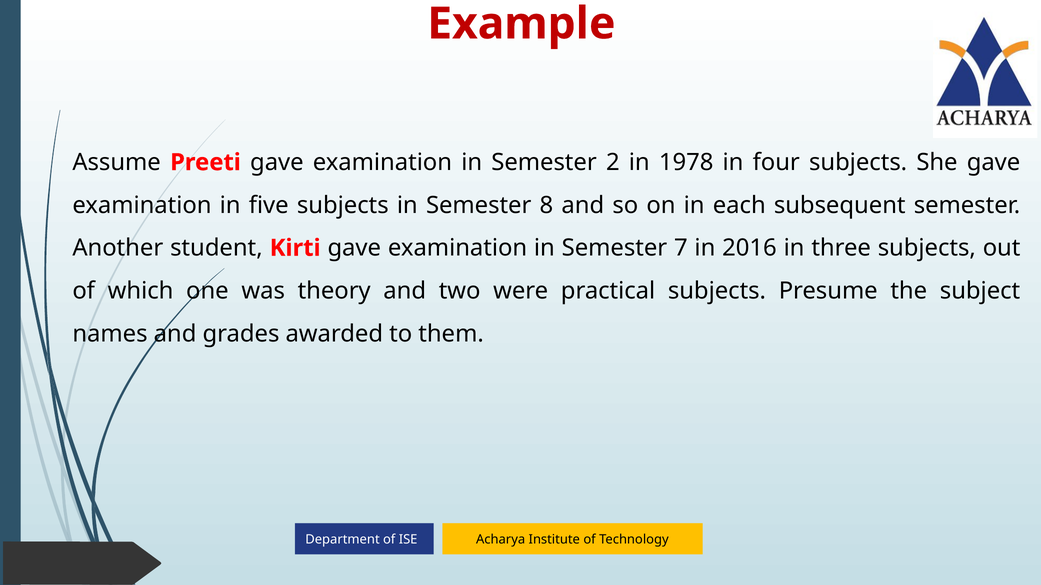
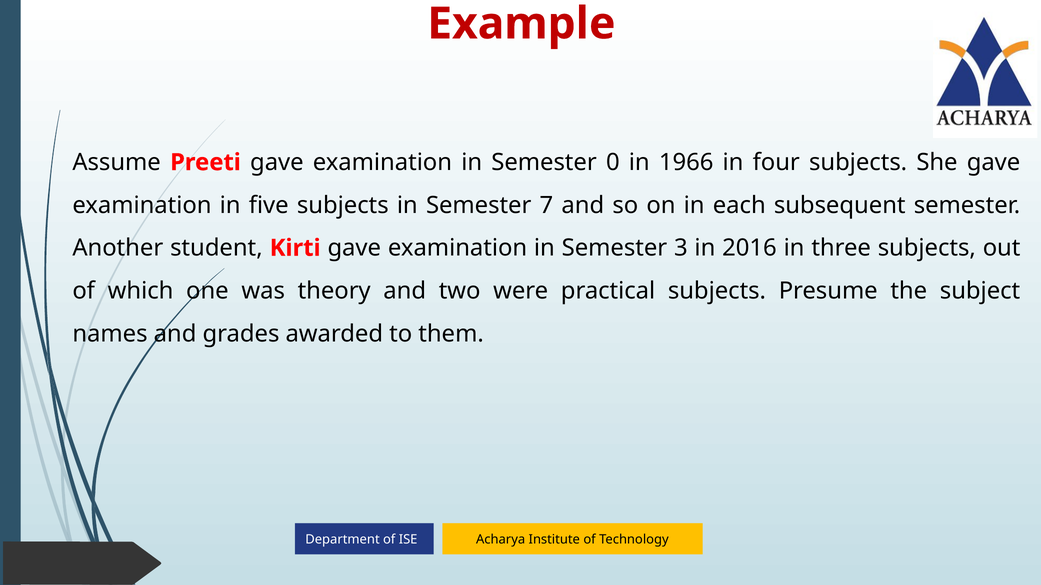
2: 2 -> 0
1978: 1978 -> 1966
8: 8 -> 7
7: 7 -> 3
